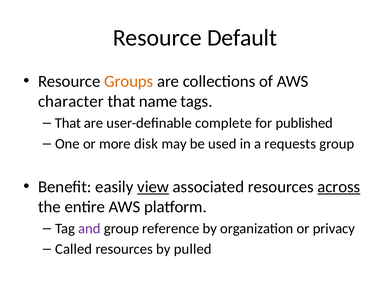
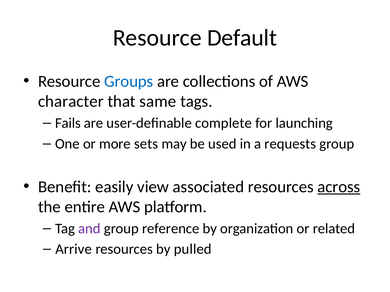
Groups colour: orange -> blue
name: name -> same
That at (68, 123): That -> Fails
published: published -> launching
disk: disk -> sets
view underline: present -> none
privacy: privacy -> related
Called: Called -> Arrive
